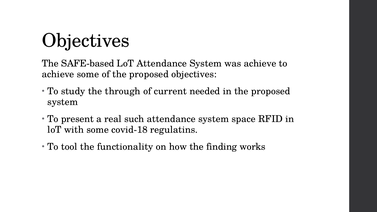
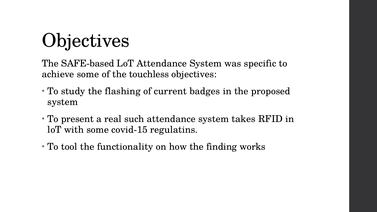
was achieve: achieve -> specific
of the proposed: proposed -> touchless
through: through -> flashing
needed: needed -> badges
space: space -> takes
covid-18: covid-18 -> covid-15
